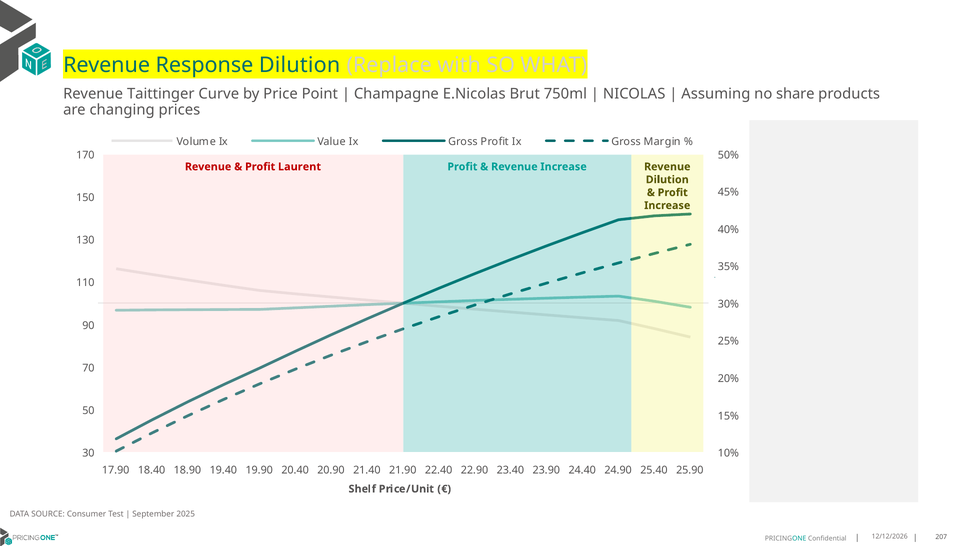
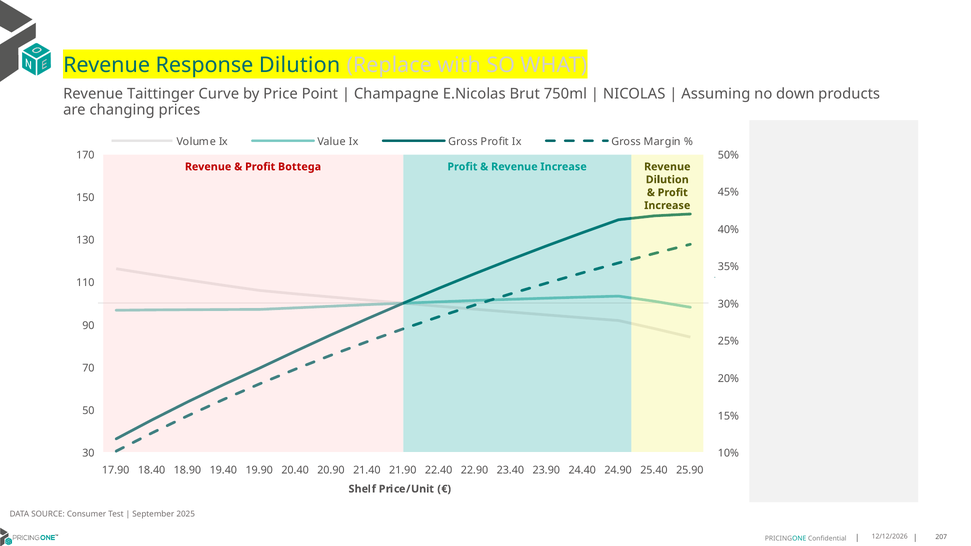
share: share -> down
Laurent: Laurent -> Bottega
